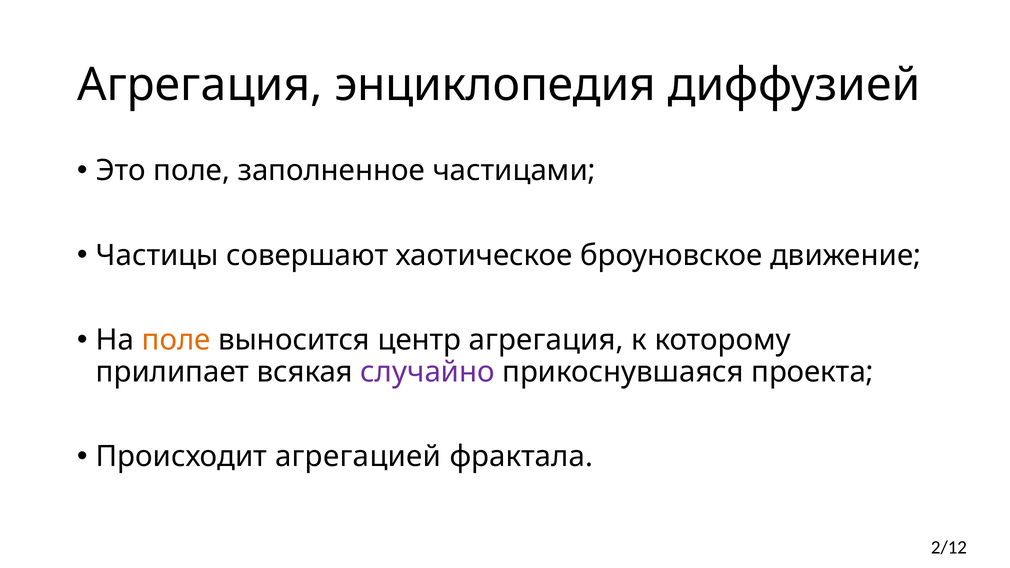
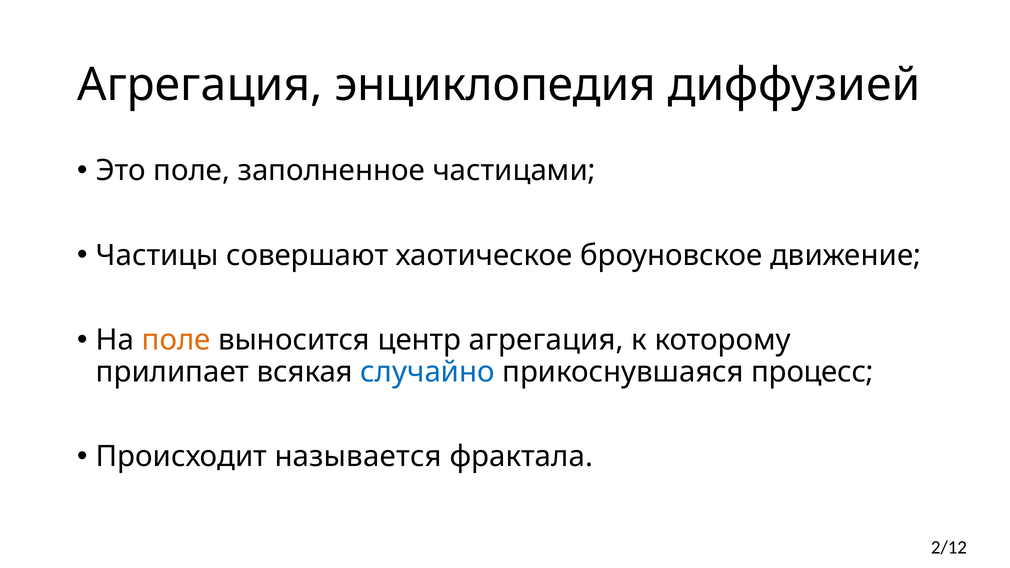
случайно colour: purple -> blue
проекта: проекта -> процесс
агрегацией: агрегацией -> называется
